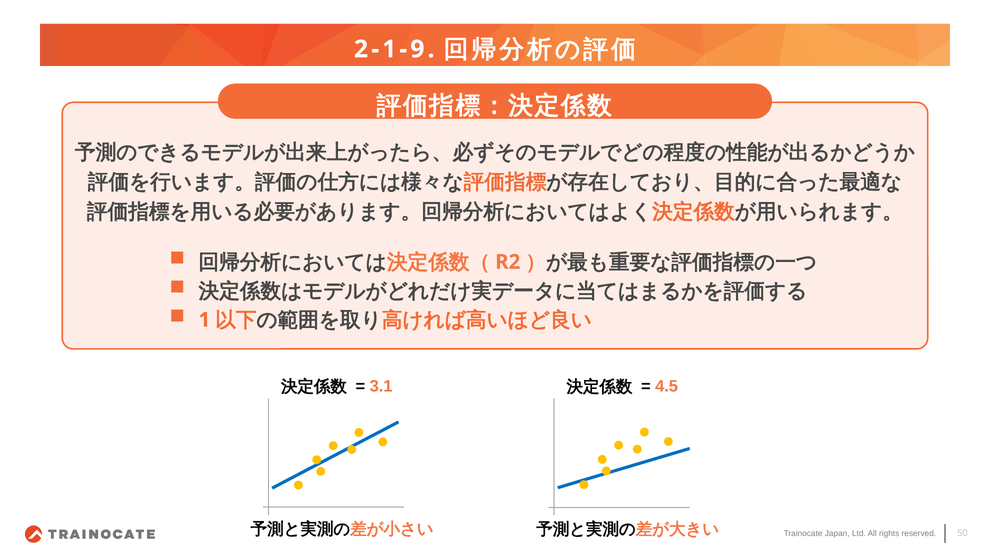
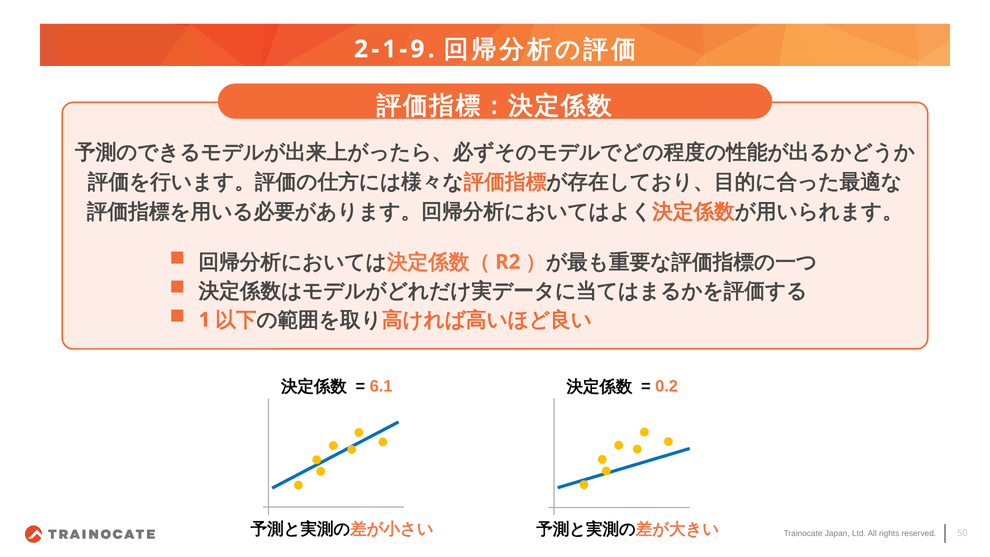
3.1: 3.1 -> 6.1
4.5: 4.5 -> 0.2
